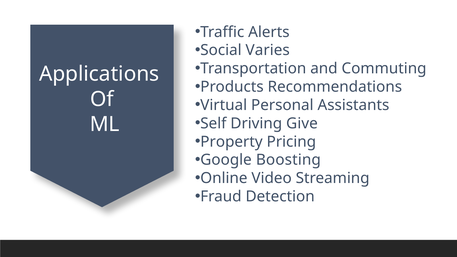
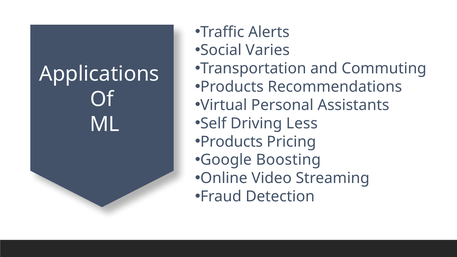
Give: Give -> Less
Property at (231, 142): Property -> Products
